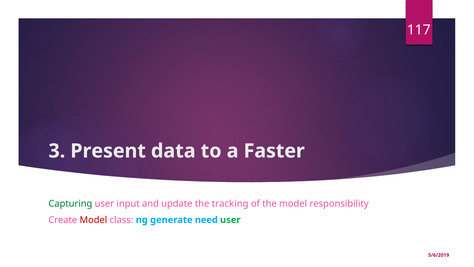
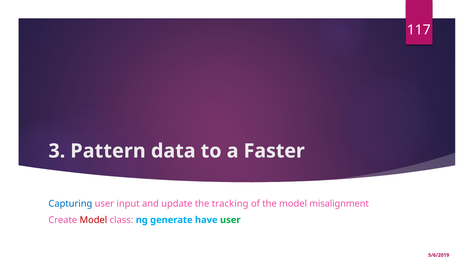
Present: Present -> Pattern
Capturing colour: green -> blue
responsibility: responsibility -> misalignment
need: need -> have
